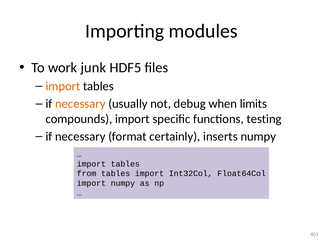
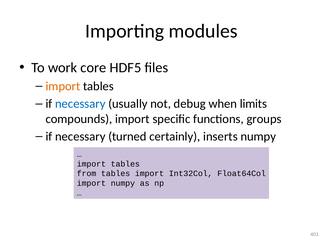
junk: junk -> core
necessary at (80, 104) colour: orange -> blue
testing: testing -> groups
format: format -> turned
